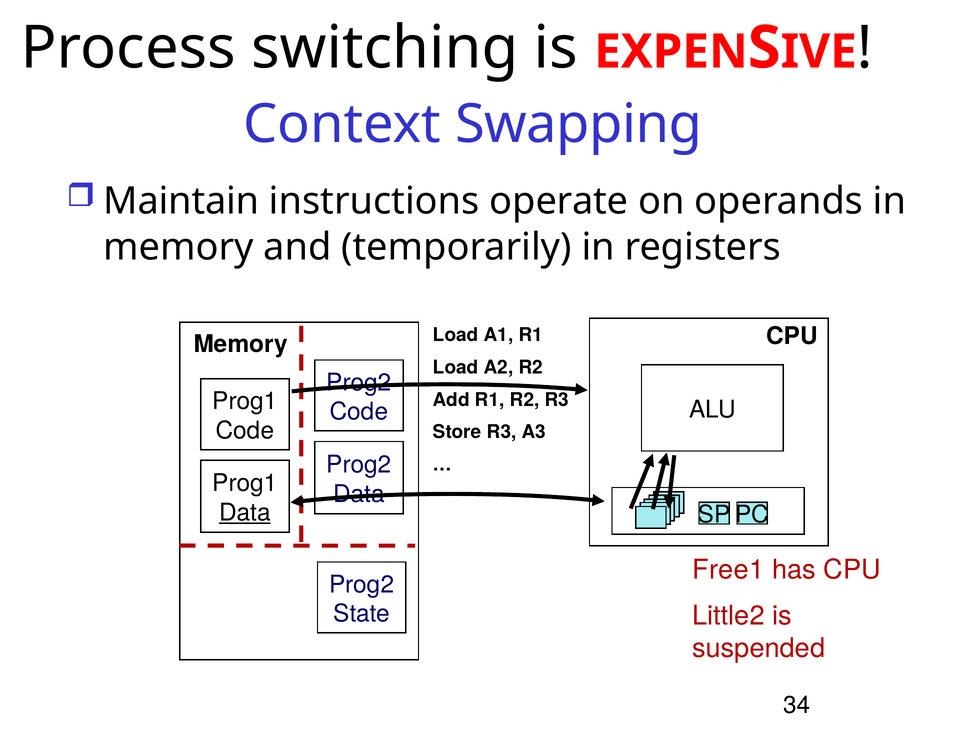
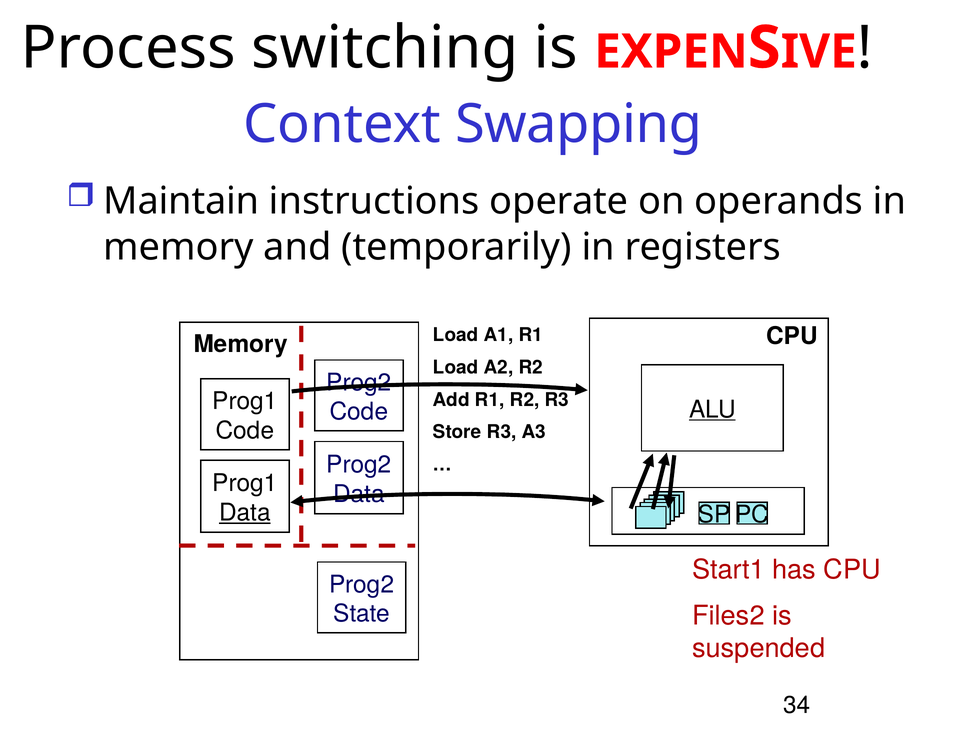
ALU underline: none -> present
Free1: Free1 -> Start1
Little2: Little2 -> Files2
